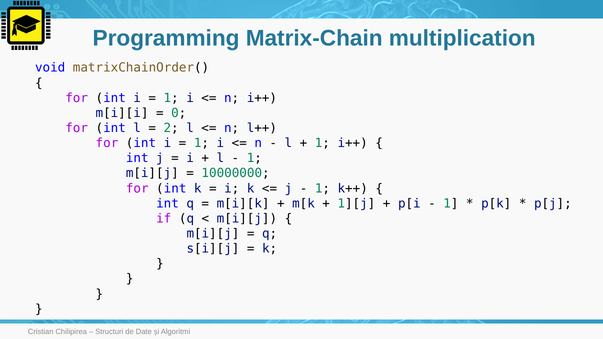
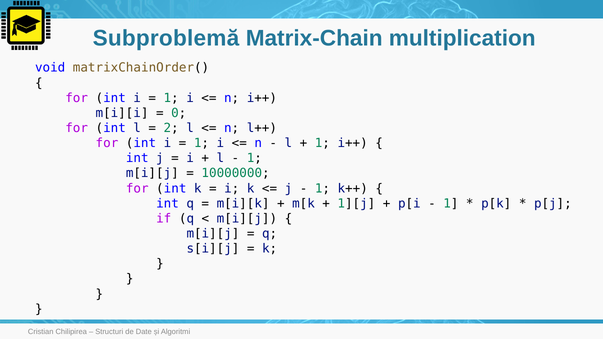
Programming: Programming -> Subproblemă
